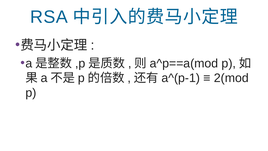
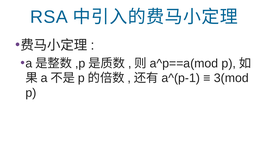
2(mod: 2(mod -> 3(mod
